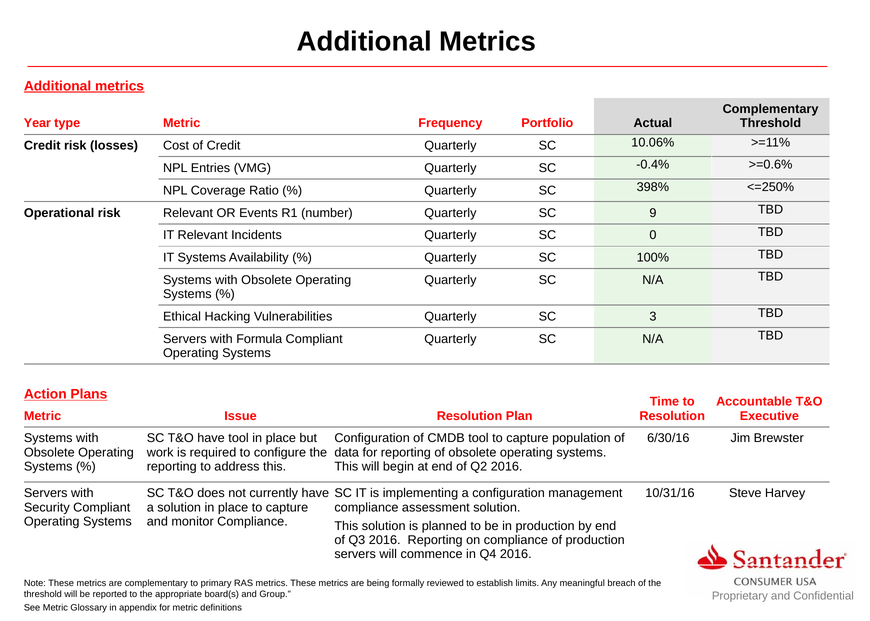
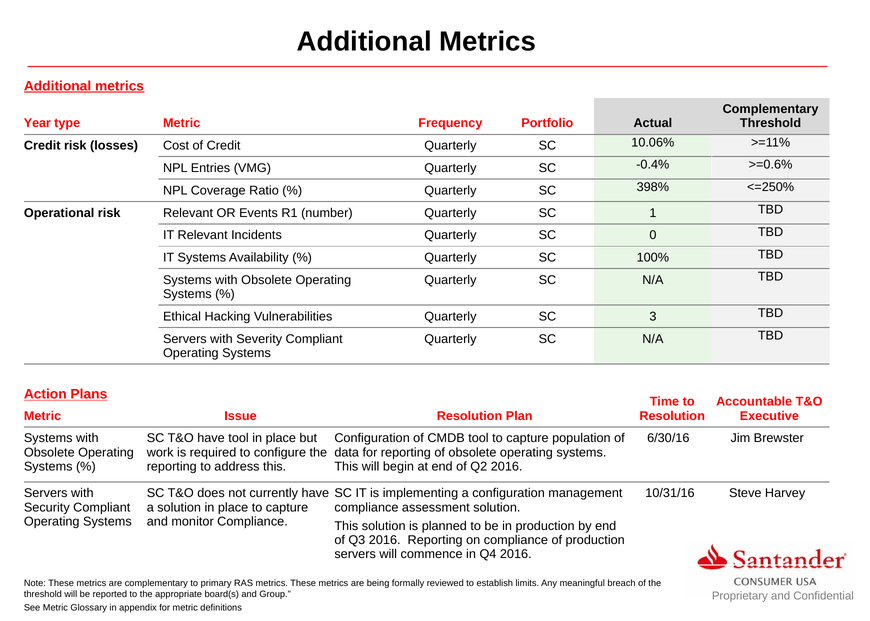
9: 9 -> 1
Formula: Formula -> Severity
